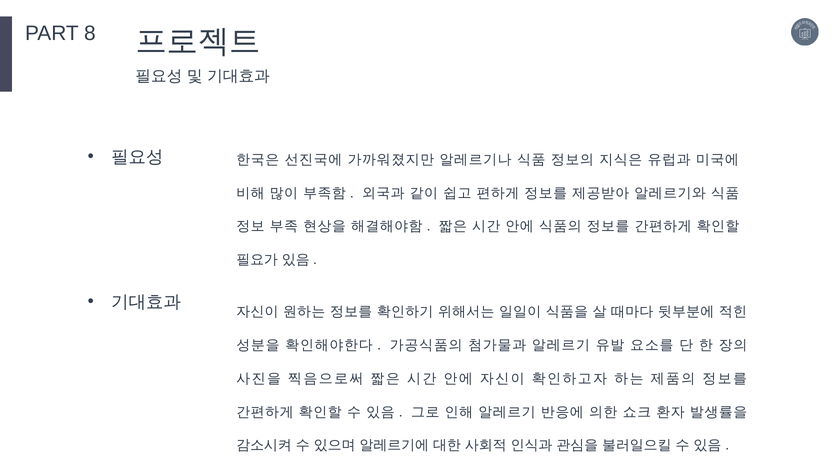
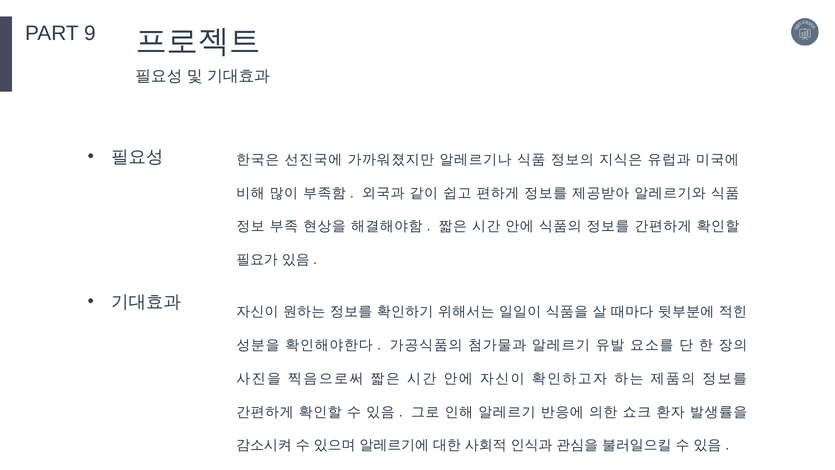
8: 8 -> 9
